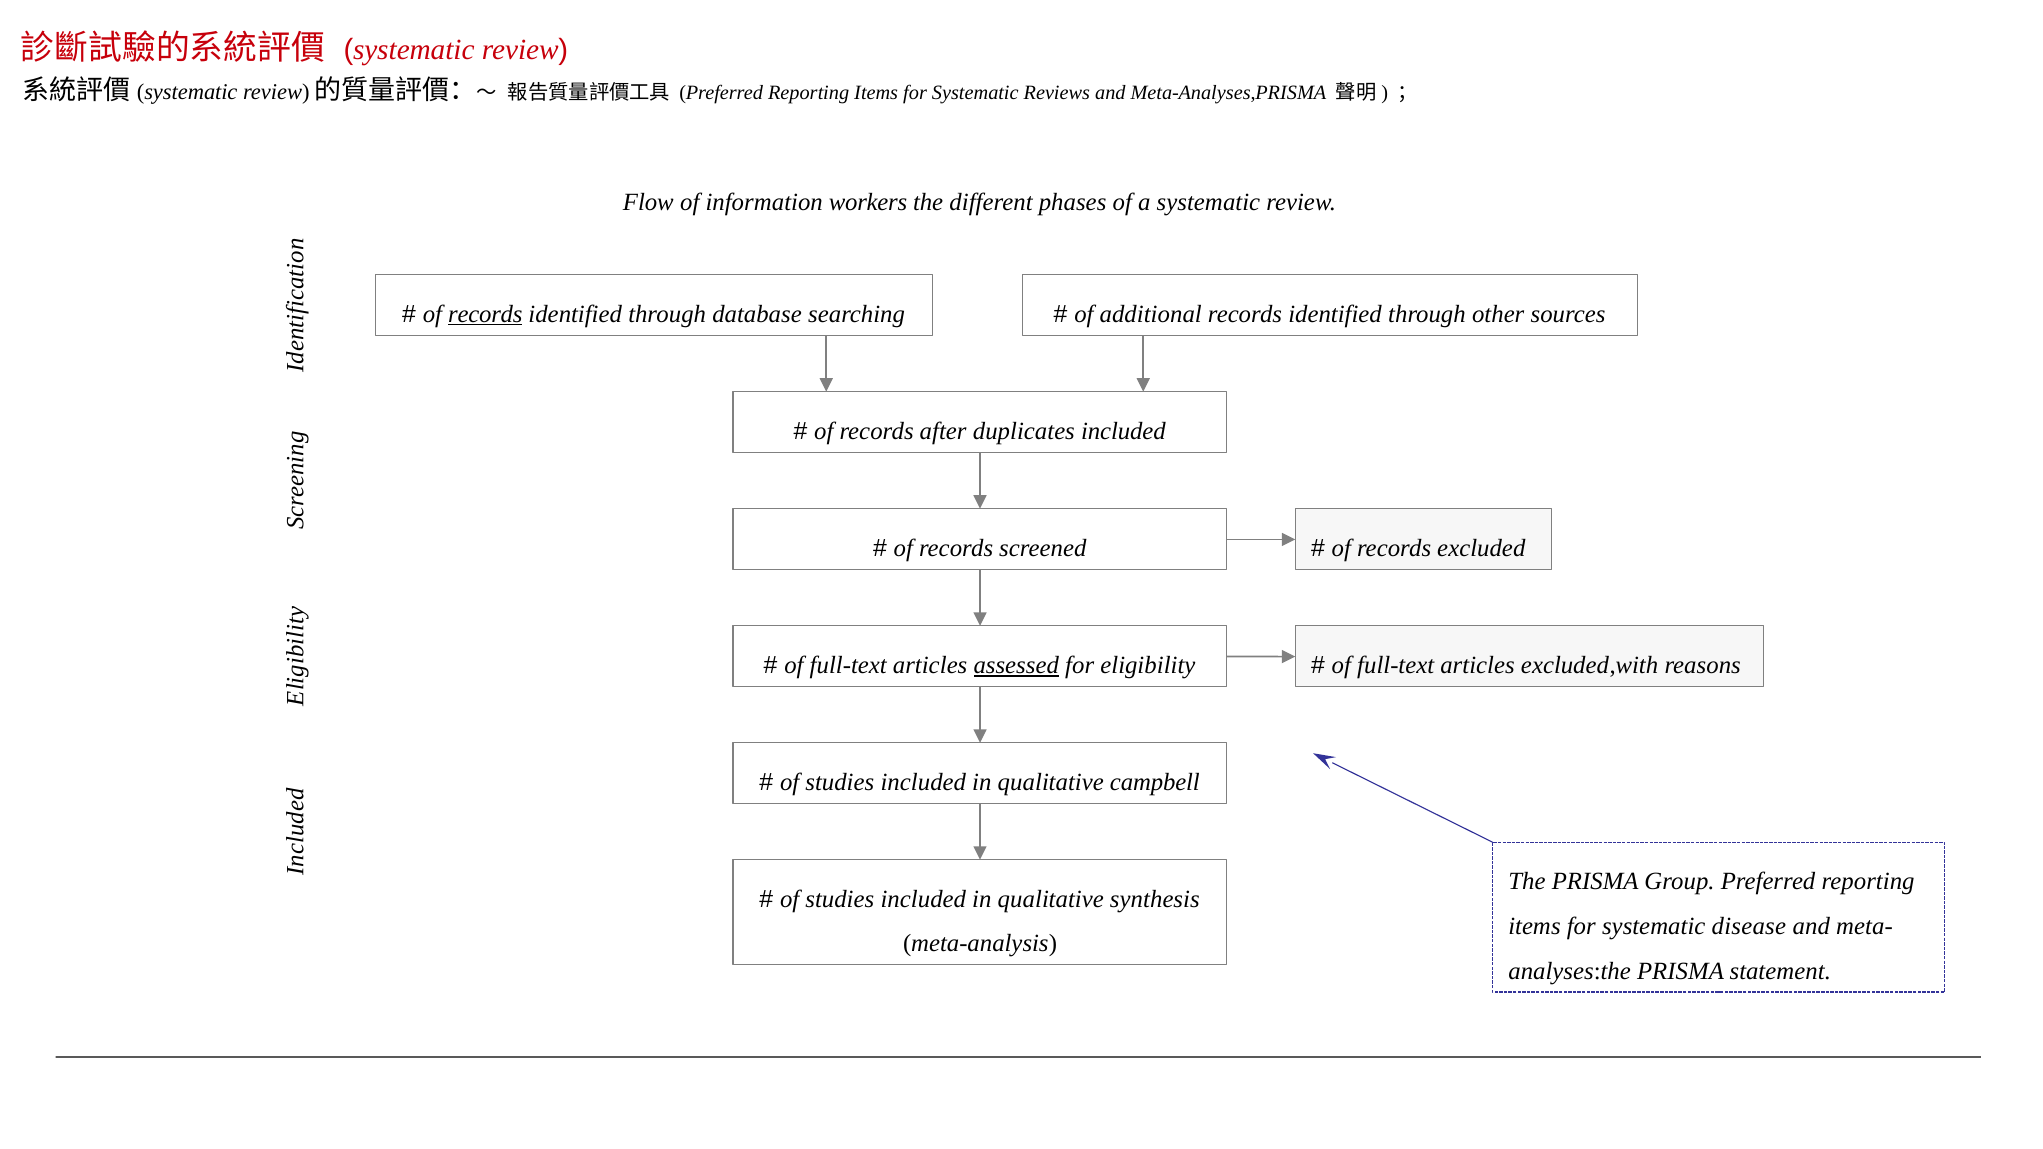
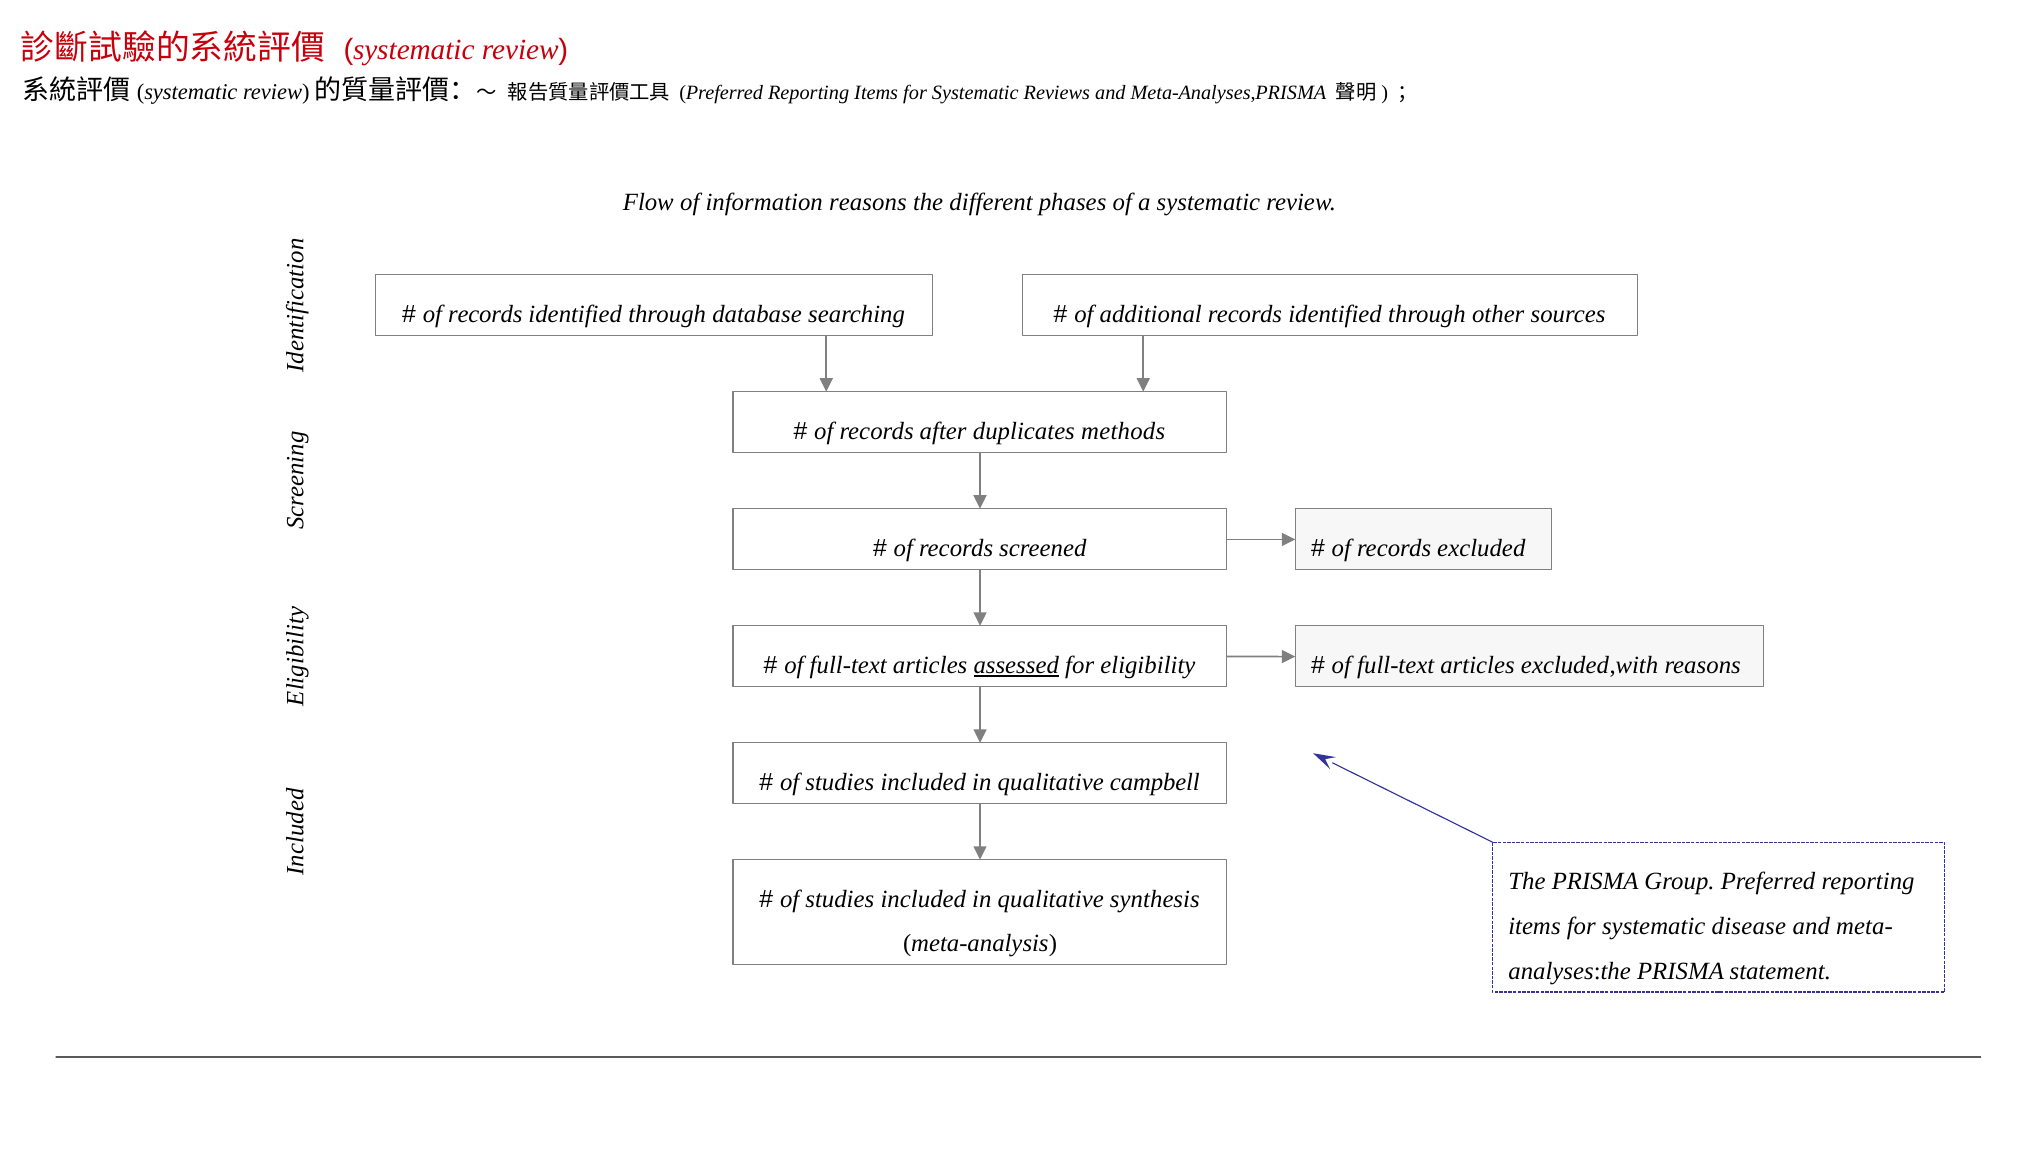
information workers: workers -> reasons
records at (485, 314) underline: present -> none
duplicates included: included -> methods
